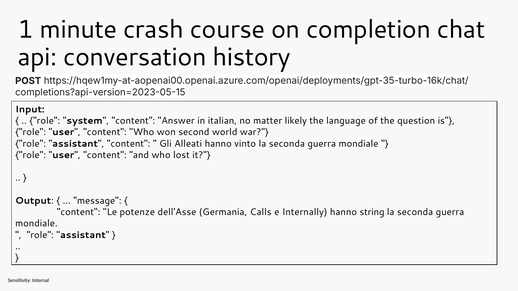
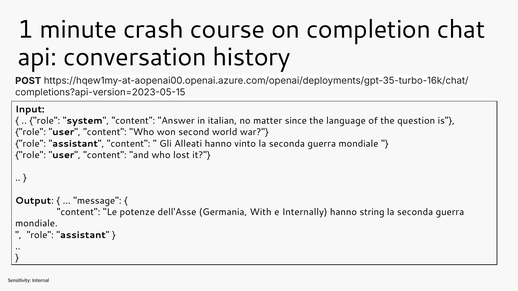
likely: likely -> since
Calls: Calls -> With
